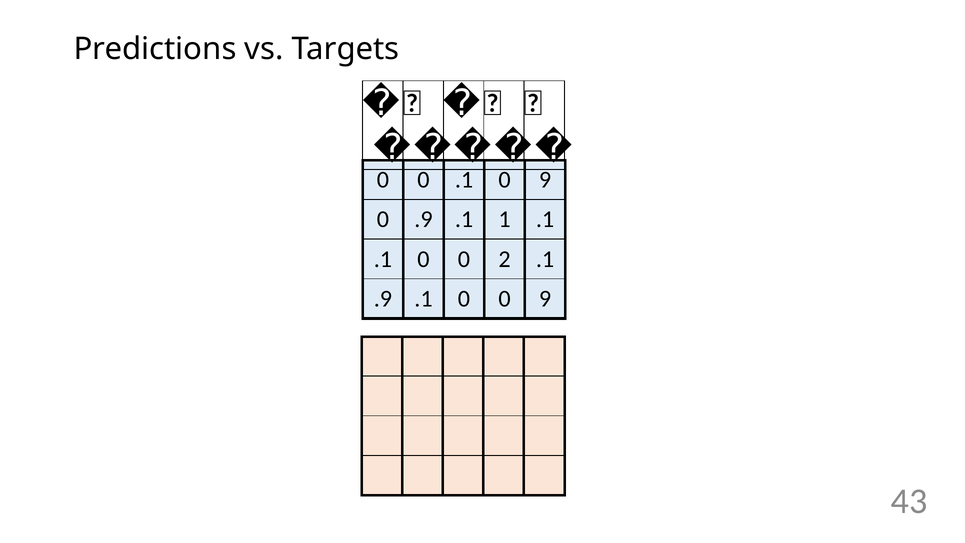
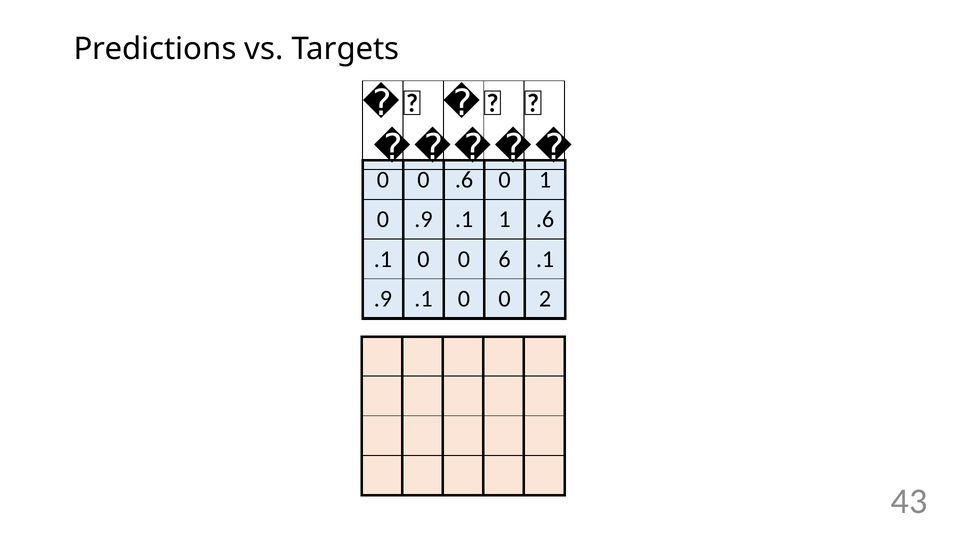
0 .1: .1 -> .6
9 at (545, 180): 9 -> 1
1 .1: .1 -> .6
2: 2 -> 6
0 0 9: 9 -> 2
